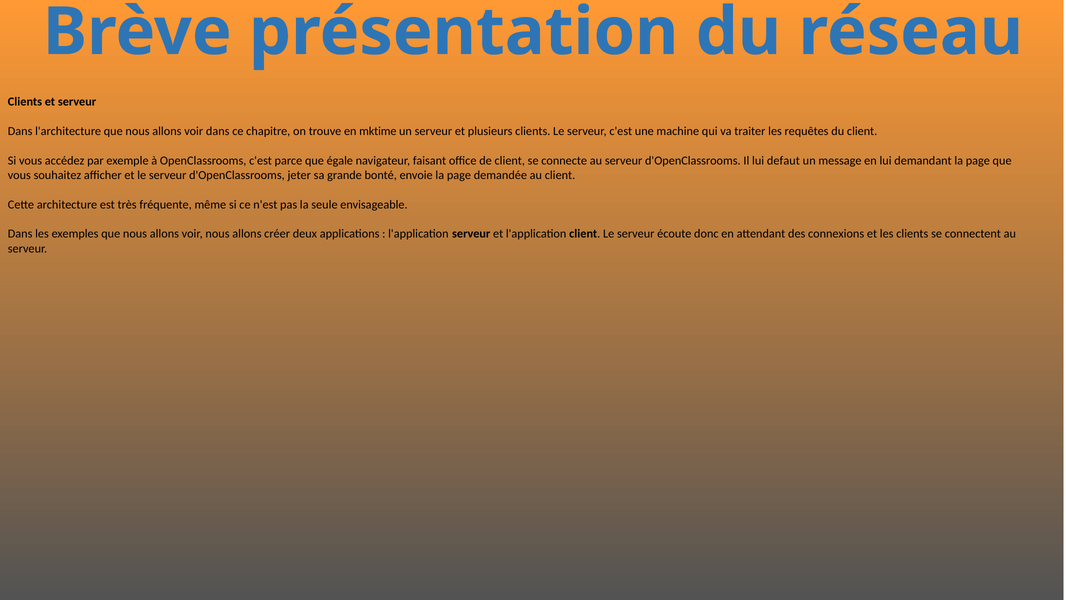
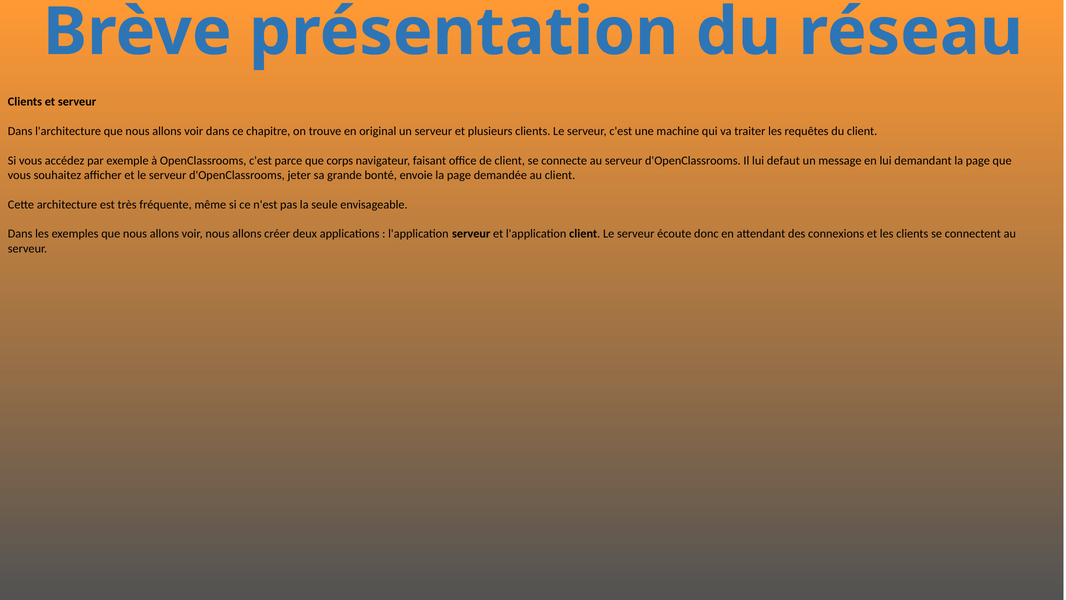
mktime: mktime -> original
égale: égale -> corps
